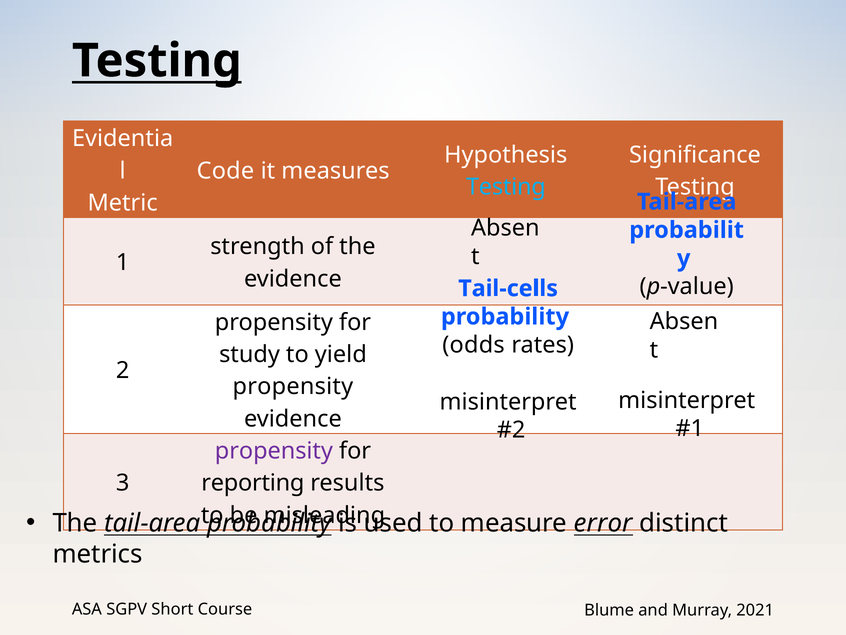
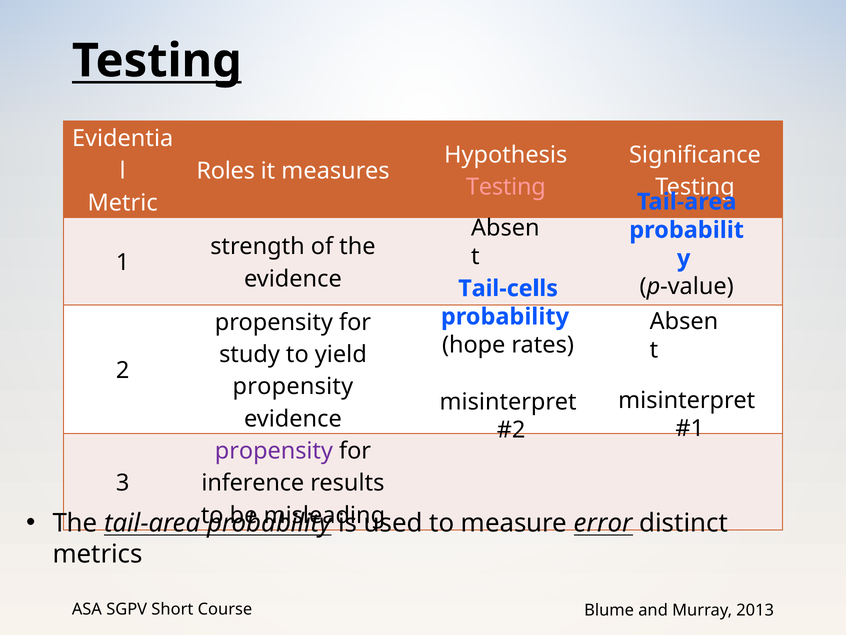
Code: Code -> Roles
Testing at (506, 187) colour: light blue -> pink
odds: odds -> hope
reporting: reporting -> inference
2021: 2021 -> 2013
